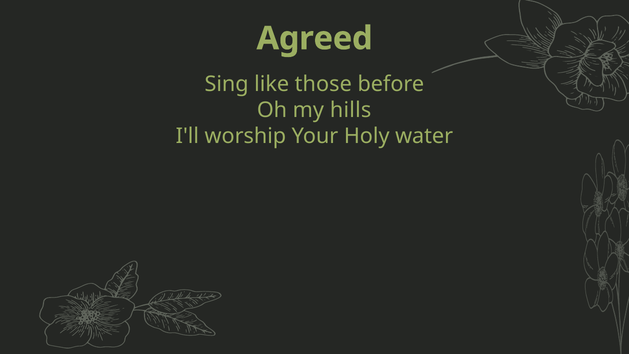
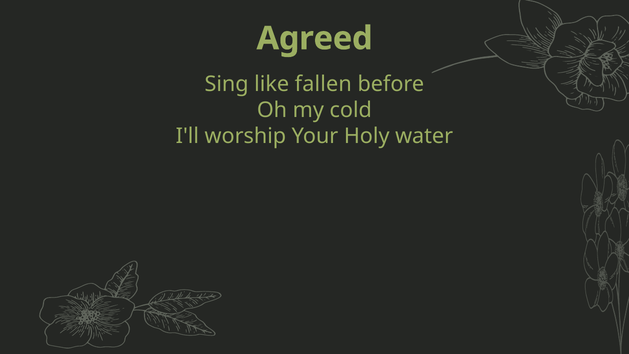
those: those -> fallen
hills: hills -> cold
